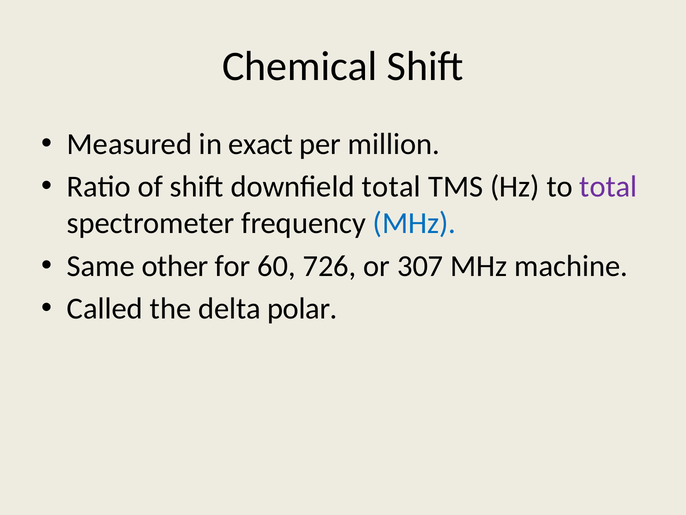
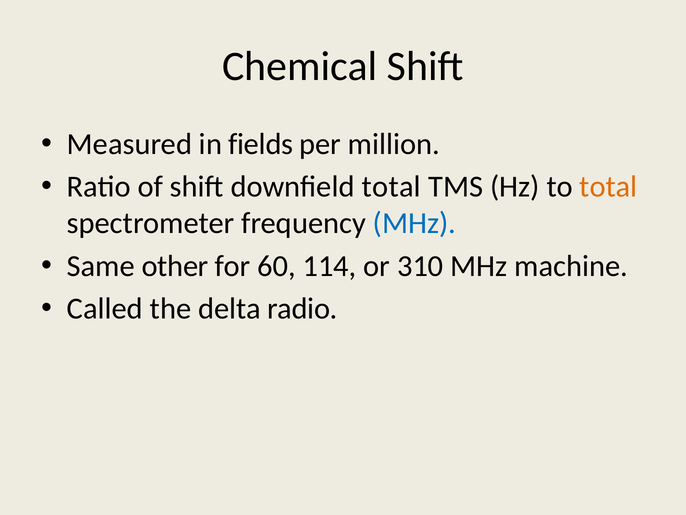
exact: exact -> fields
total at (608, 187) colour: purple -> orange
726: 726 -> 114
307: 307 -> 310
polar: polar -> radio
